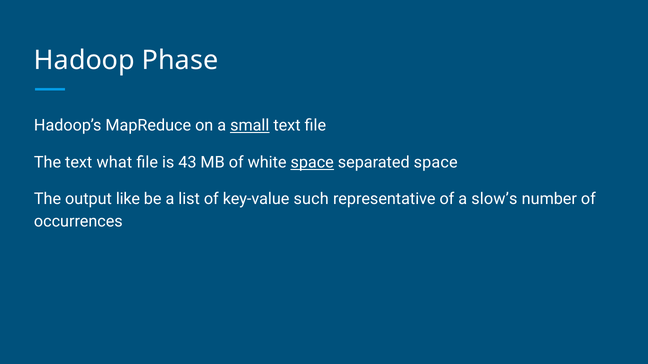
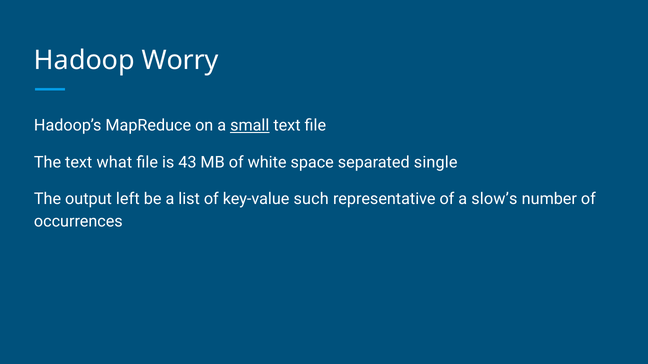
Phase: Phase -> Worry
space at (312, 163) underline: present -> none
separated space: space -> single
like: like -> left
